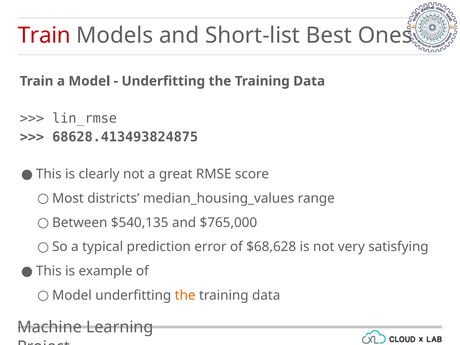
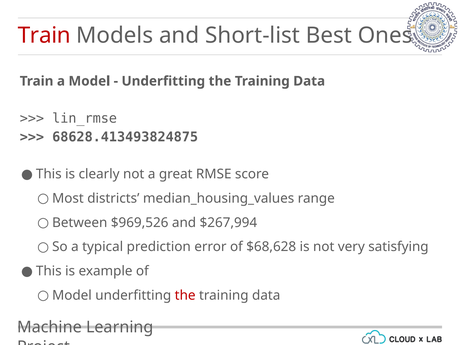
$540,135: $540,135 -> $969,526
$765,000: $765,000 -> $267,994
the at (185, 295) colour: orange -> red
